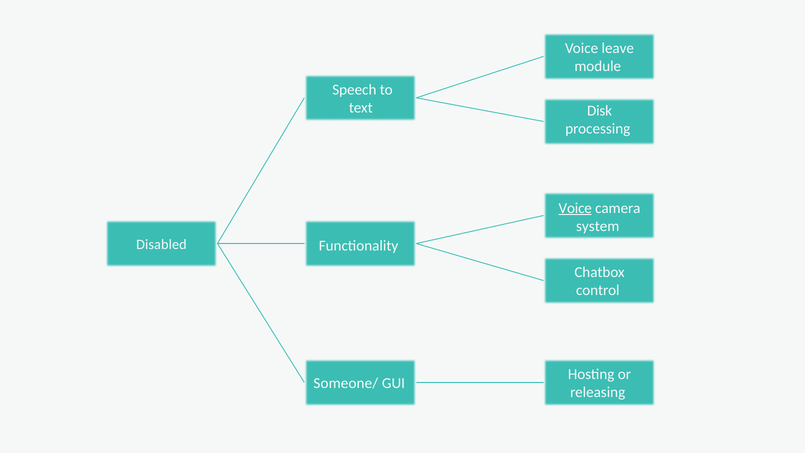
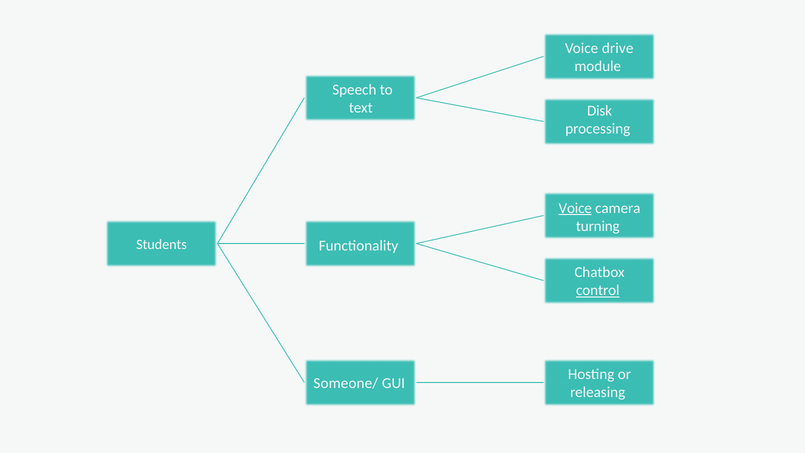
leave: leave -> drive
system: system -> turning
Disabled: Disabled -> Students
control underline: none -> present
